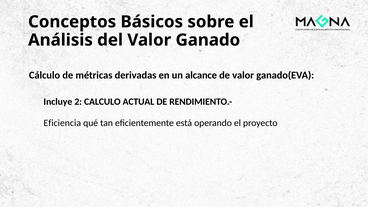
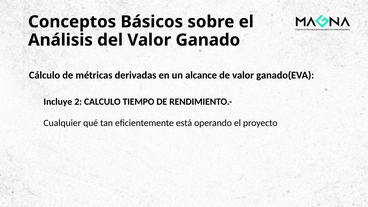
ACTUAL: ACTUAL -> TIEMPO
Eficiencia: Eficiencia -> Cualquier
